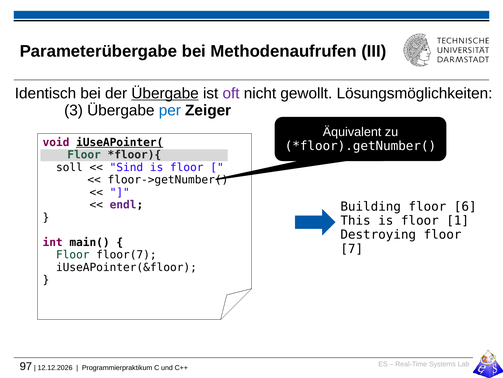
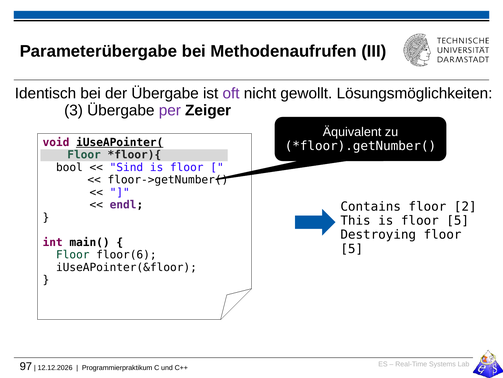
Übergabe at (165, 93) underline: present -> none
per colour: blue -> purple
soll: soll -> bool
Building: Building -> Contains
6: 6 -> 2
is floor 1: 1 -> 5
7 at (352, 248): 7 -> 5
floor(7: floor(7 -> floor(6
